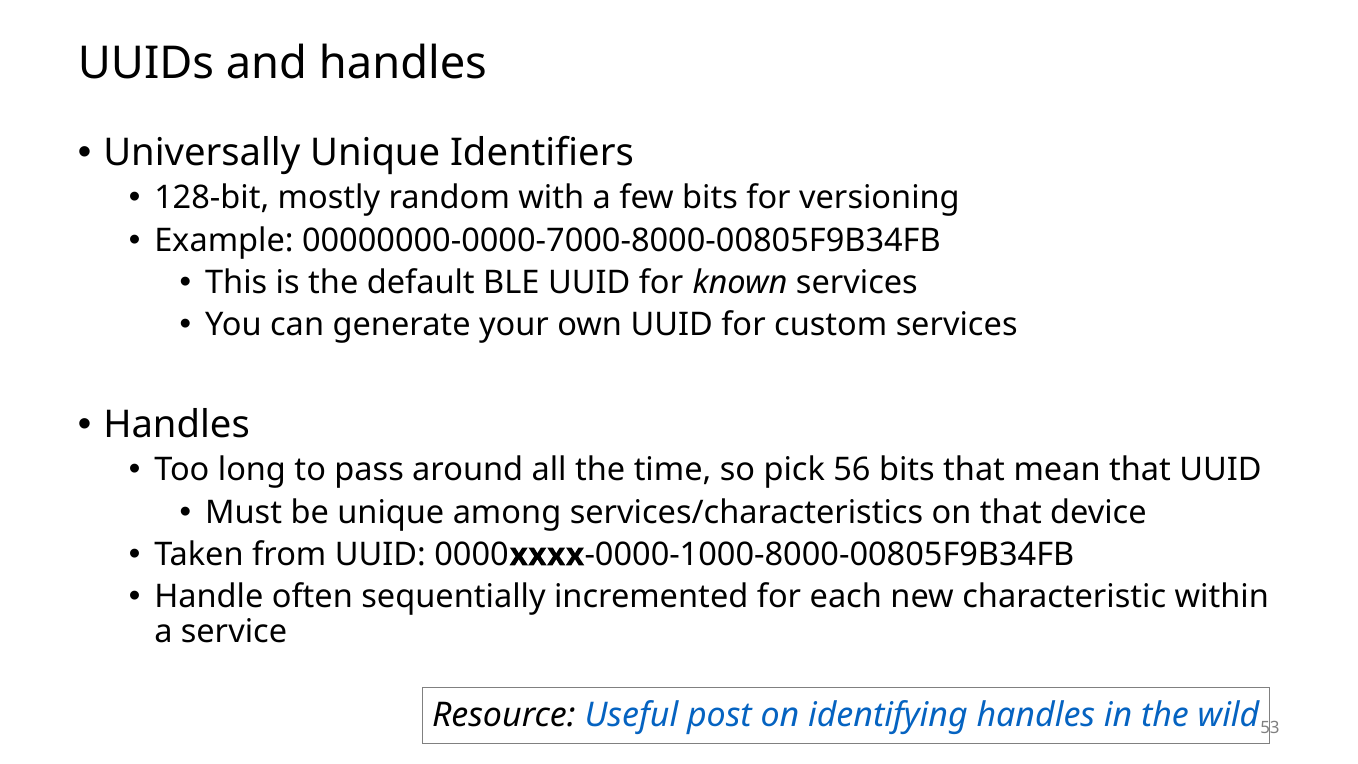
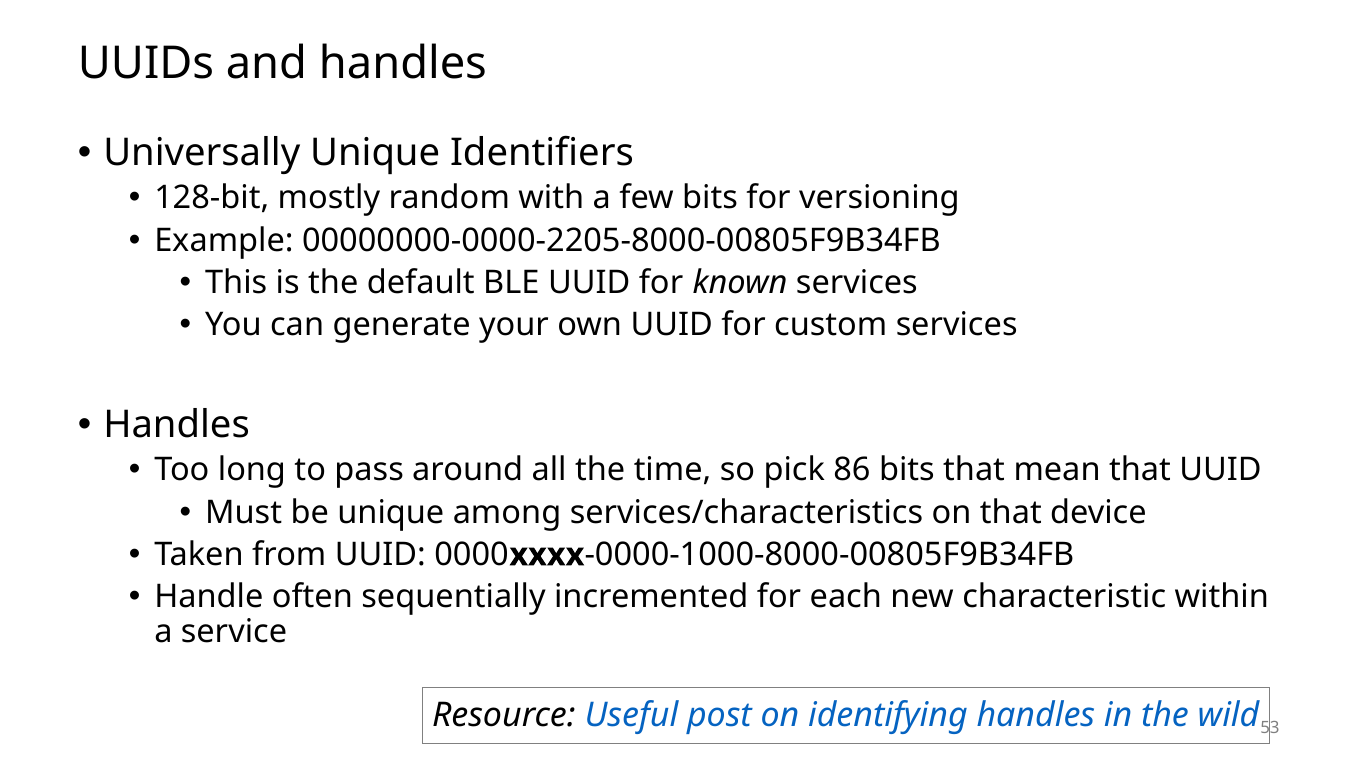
00000000-0000-7000-8000-00805F9B34FB: 00000000-0000-7000-8000-00805F9B34FB -> 00000000-0000-2205-8000-00805F9B34FB
56: 56 -> 86
